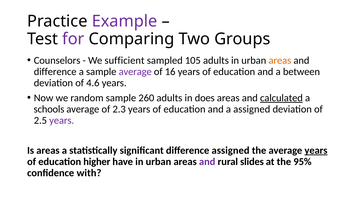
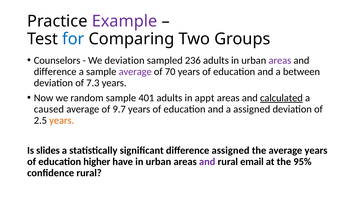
for colour: purple -> blue
We sufficient: sufficient -> deviation
105: 105 -> 236
areas at (280, 60) colour: orange -> purple
16: 16 -> 70
4.6: 4.6 -> 7.3
260: 260 -> 401
does: does -> appt
schools: schools -> caused
2.3: 2.3 -> 9.7
years at (62, 120) colour: purple -> orange
Is areas: areas -> slides
years at (316, 150) underline: present -> none
slides: slides -> email
confidence with: with -> rural
